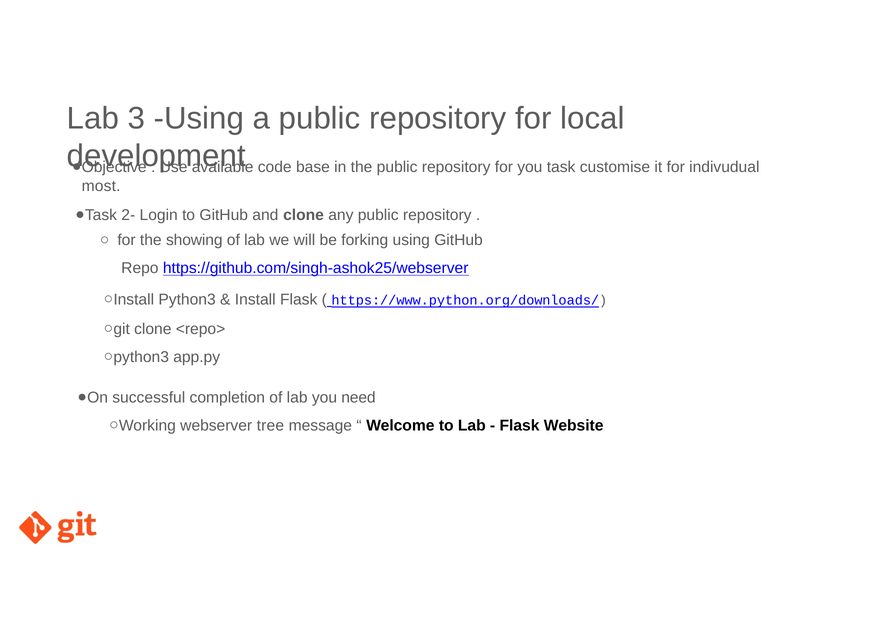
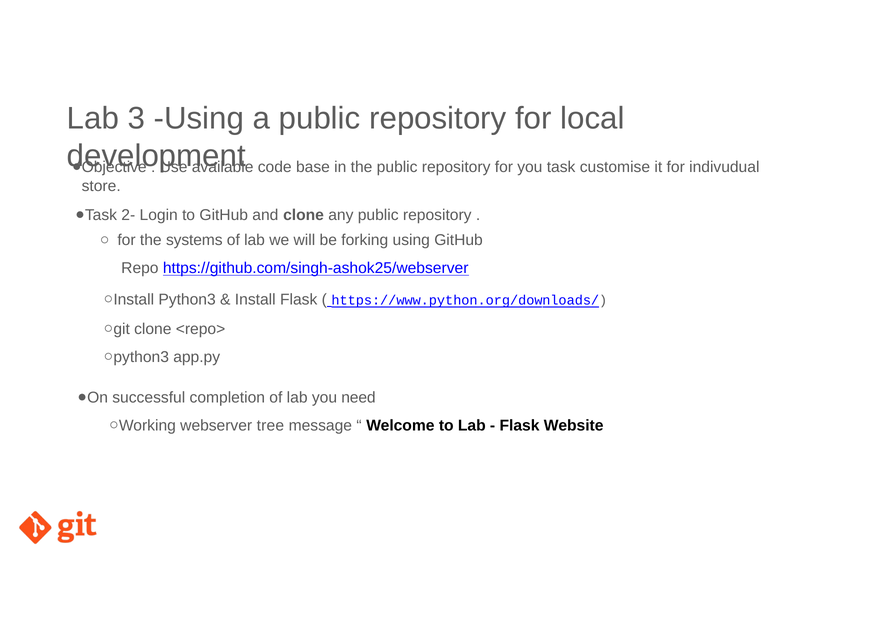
most: most -> store
showing: showing -> systems
